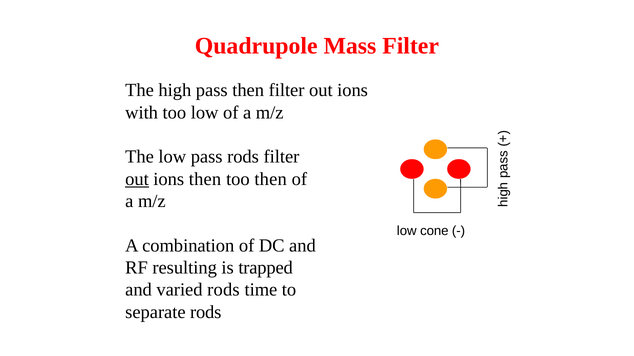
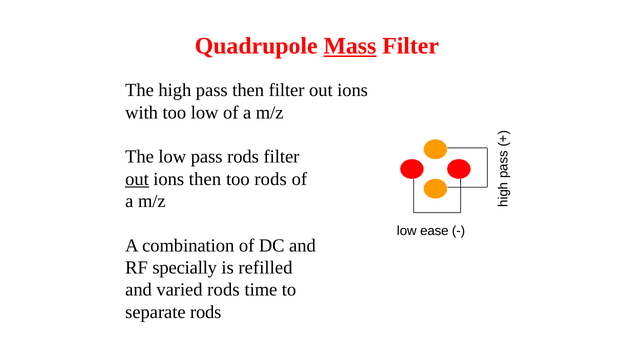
Mass underline: none -> present
too then: then -> rods
cone: cone -> ease
resulting: resulting -> specially
trapped: trapped -> refilled
